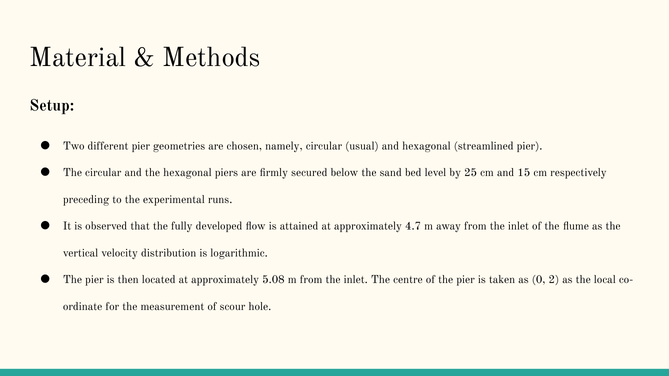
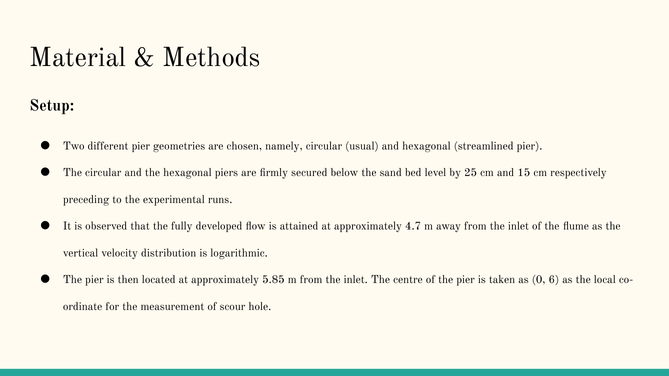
5.08: 5.08 -> 5.85
2: 2 -> 6
